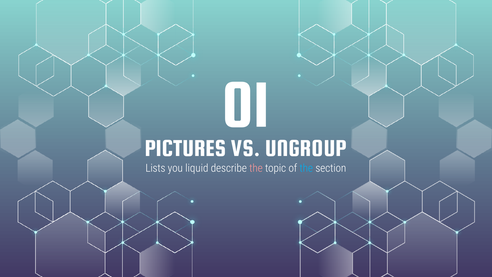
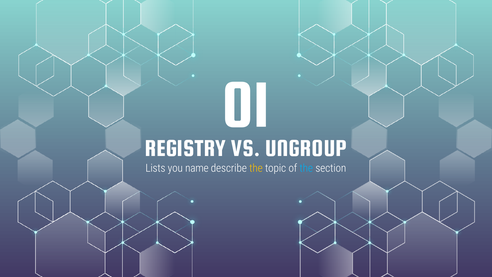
PICTURES: PICTURES -> REGISTRY
liquid: liquid -> name
the at (256, 168) colour: pink -> yellow
